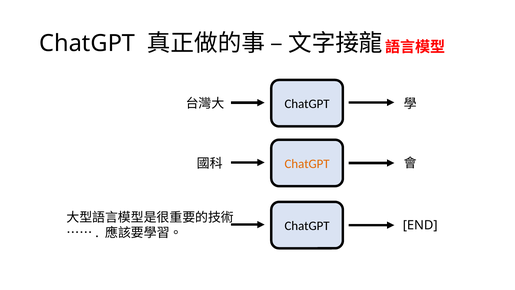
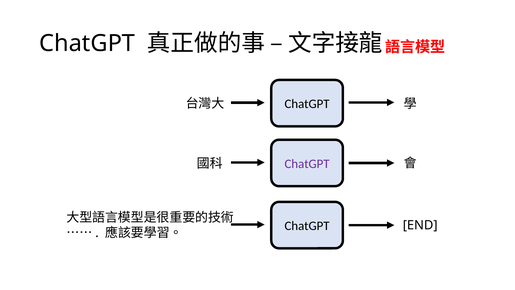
ChatGPT at (307, 164) colour: orange -> purple
